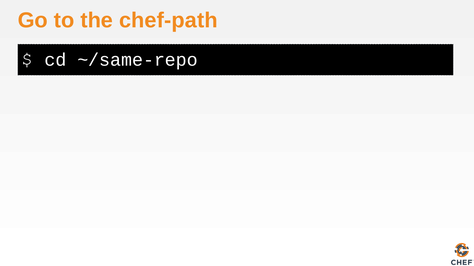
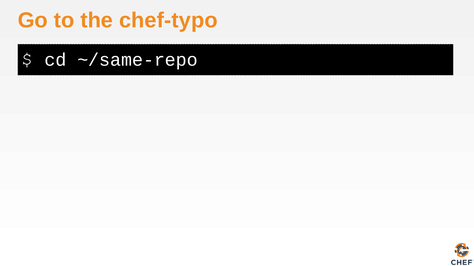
chef-path: chef-path -> chef-typo
